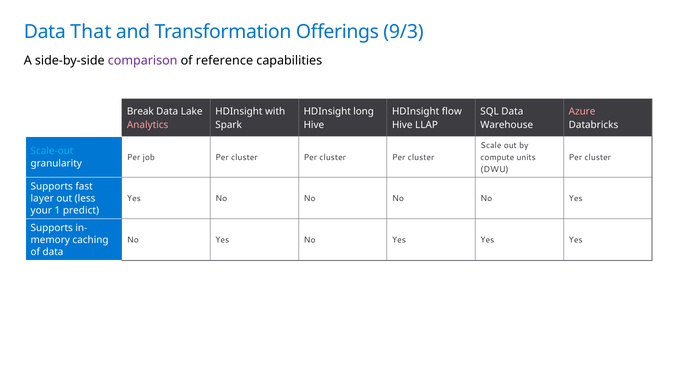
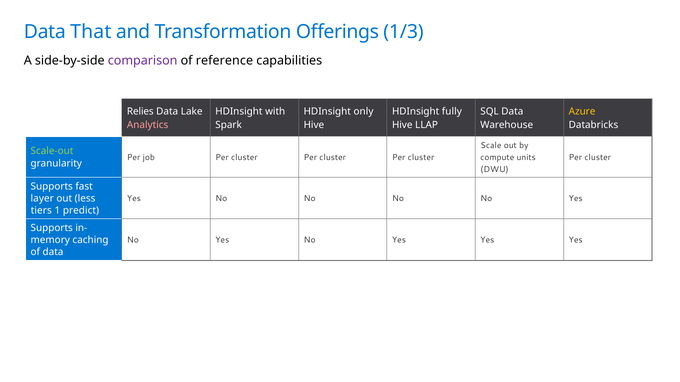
9/3: 9/3 -> 1/3
Break: Break -> Relies
long: long -> only
flow: flow -> fully
Azure colour: pink -> yellow
Scale-out colour: light blue -> light green
your: your -> tiers
